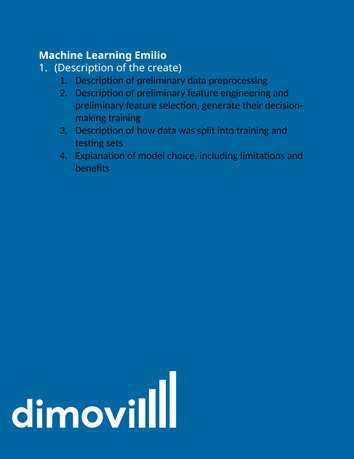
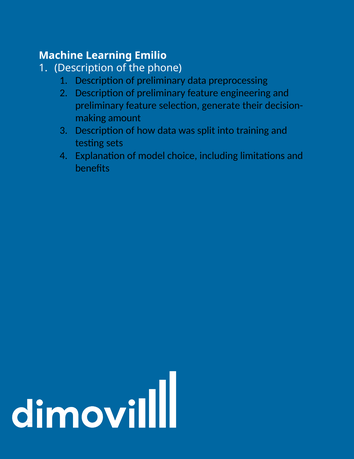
create: create -> phone
training at (124, 118): training -> amount
